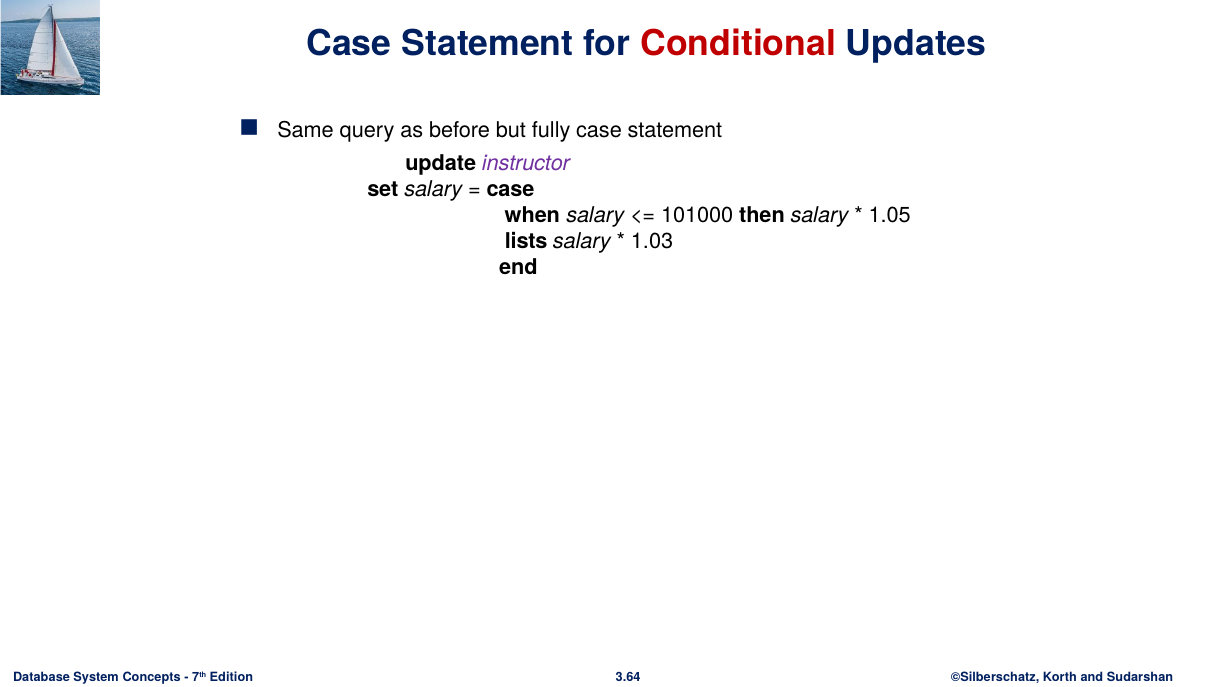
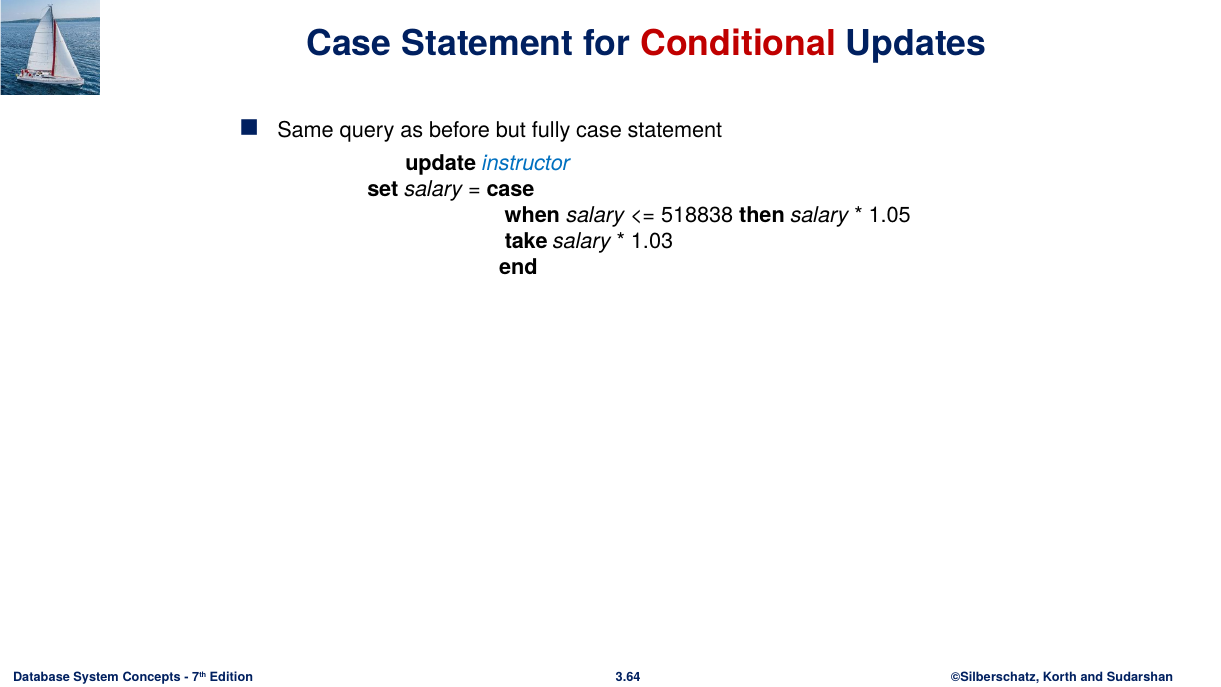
instructor colour: purple -> blue
101000: 101000 -> 518838
lists: lists -> take
